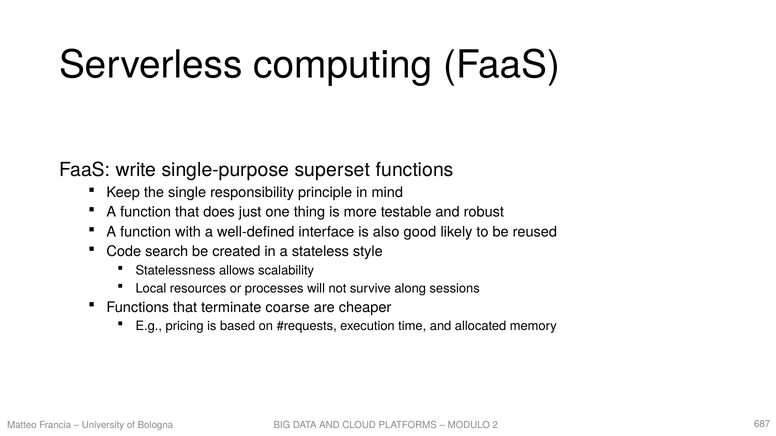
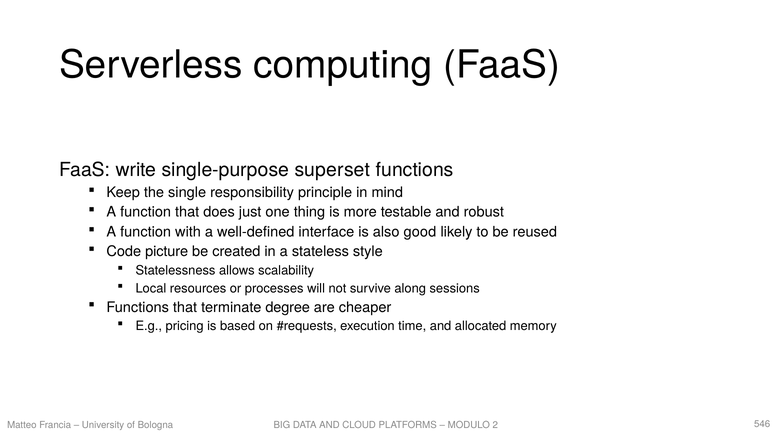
search: search -> picture
coarse: coarse -> degree
687: 687 -> 546
